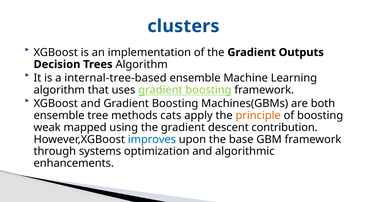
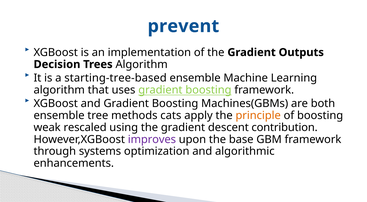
clusters: clusters -> prevent
internal-tree-based: internal-tree-based -> starting-tree-based
mapped: mapped -> rescaled
improves colour: blue -> purple
